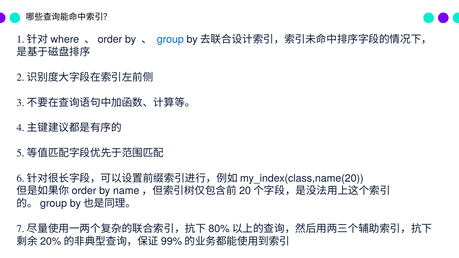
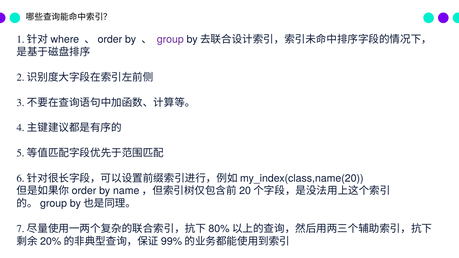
group colour: blue -> purple
